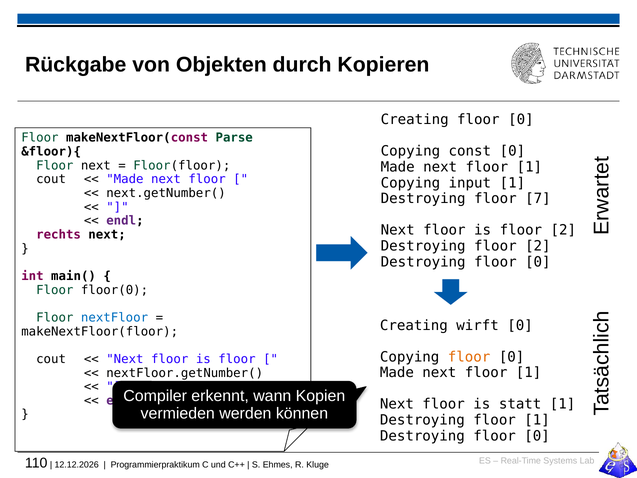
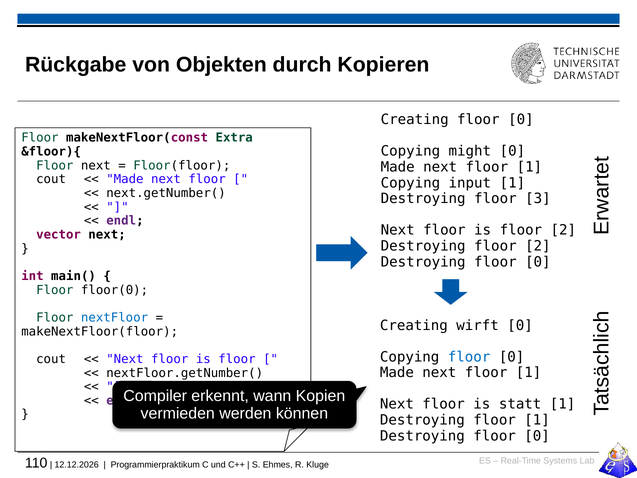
Parse: Parse -> Extra
const: const -> might
7: 7 -> 3
rechts: rechts -> vector
floor at (469, 357) colour: orange -> blue
